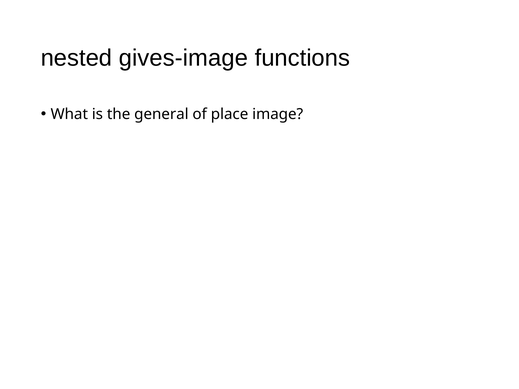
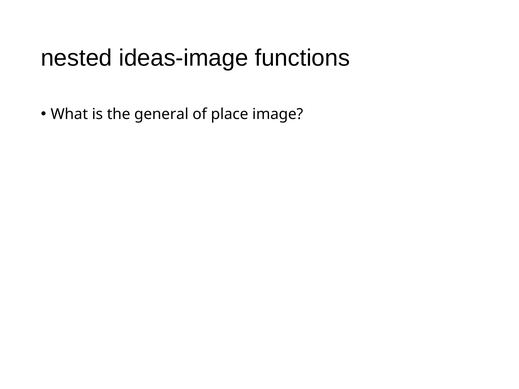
gives-image: gives-image -> ideas-image
